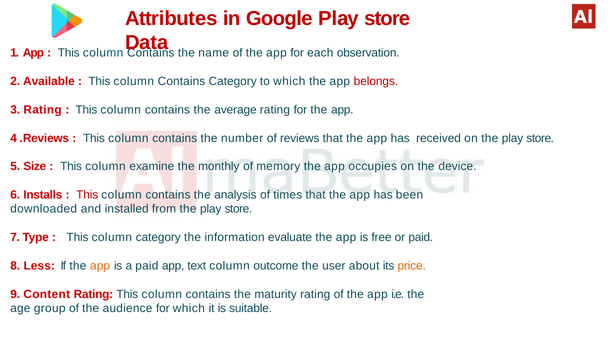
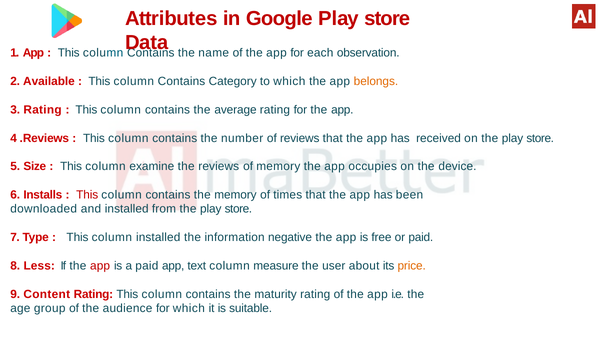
belongs colour: red -> orange
the monthly: monthly -> reviews
the analysis: analysis -> memory
column category: category -> installed
evaluate: evaluate -> negative
app at (100, 266) colour: orange -> red
outcome: outcome -> measure
